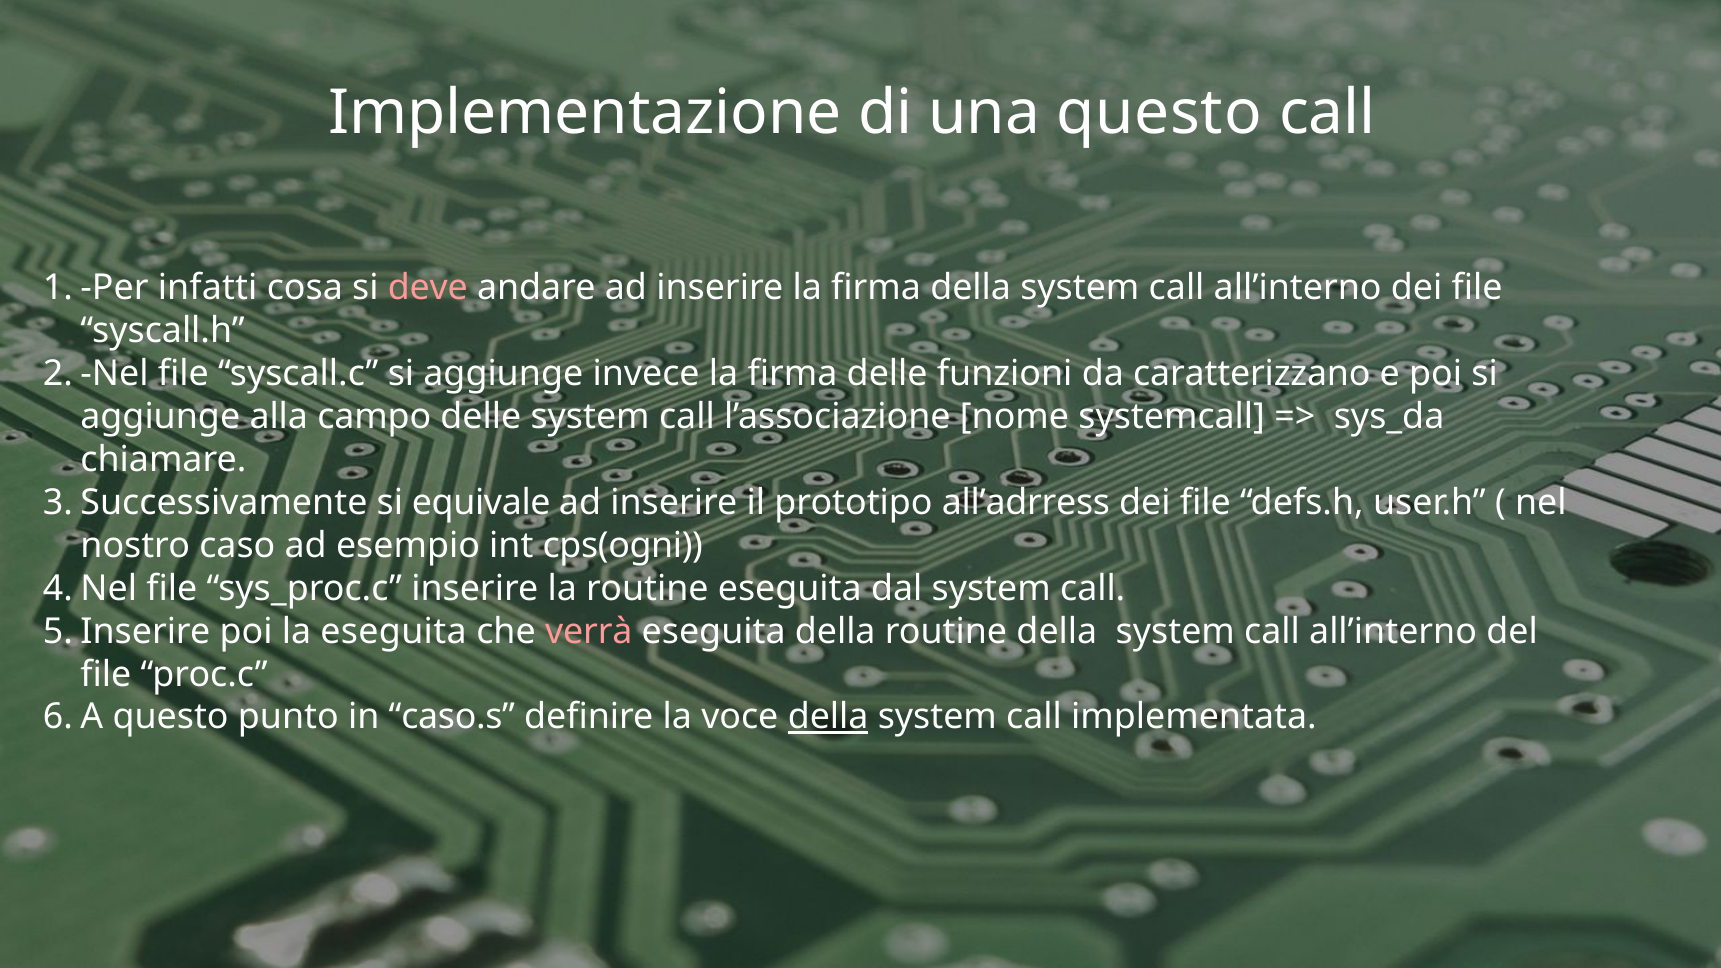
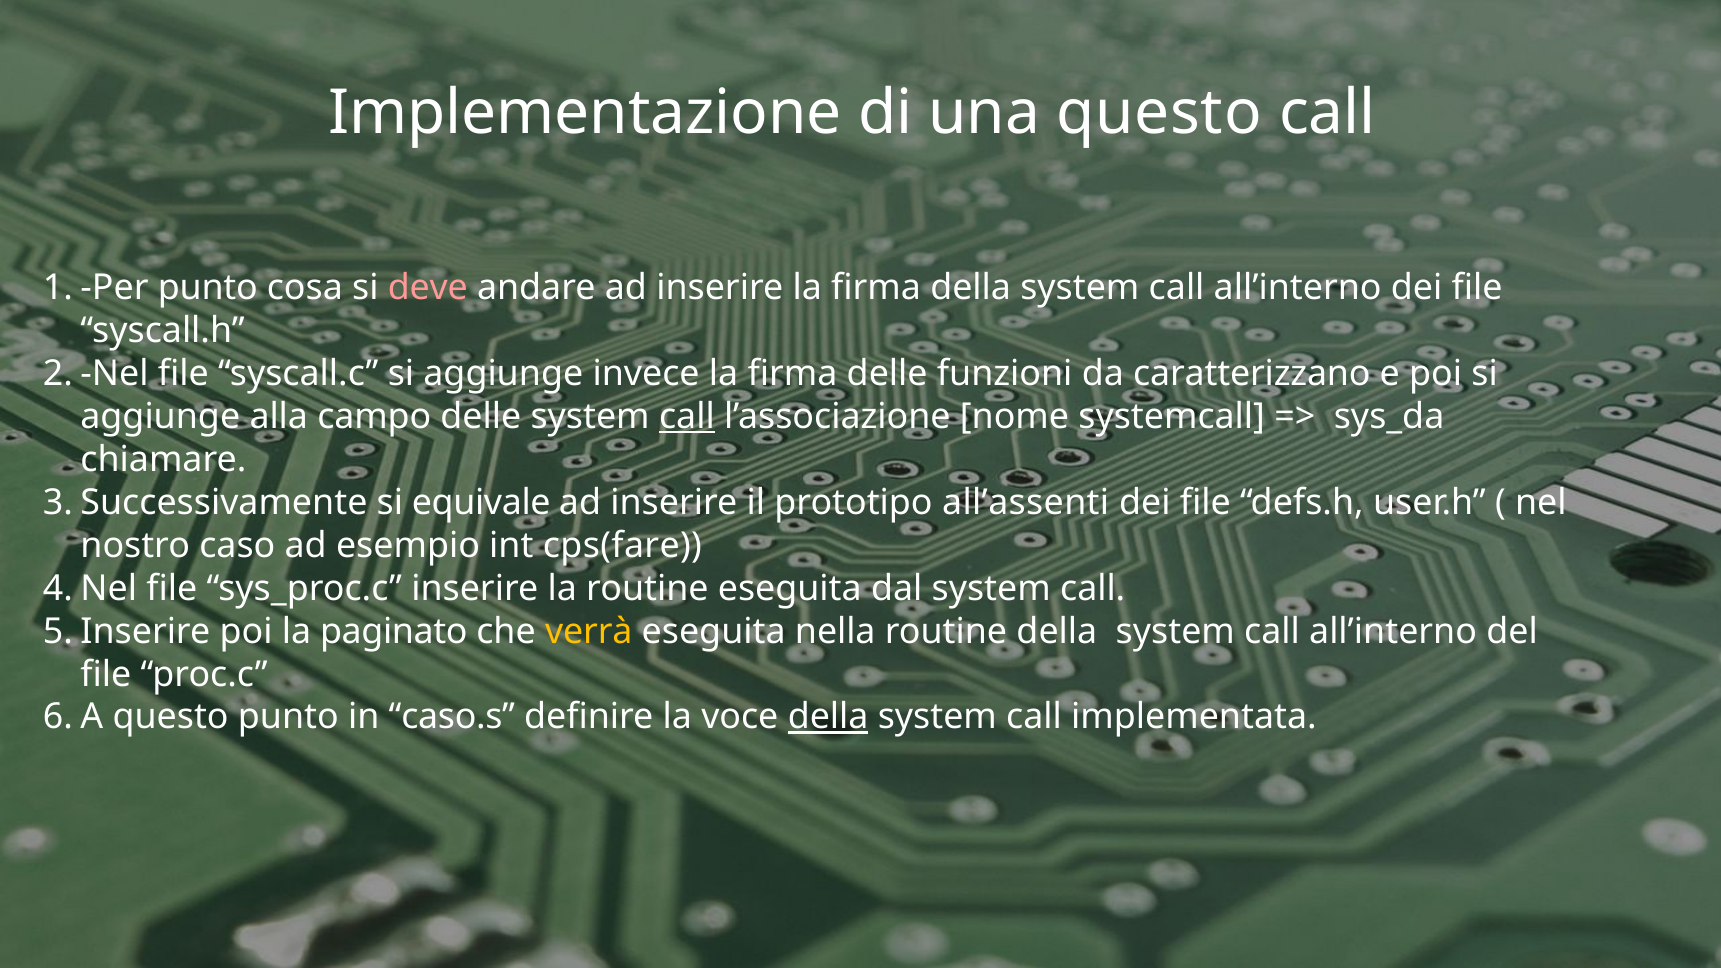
infatti at (208, 288): infatti -> punto
call at (687, 417) underline: none -> present
all’adrress: all’adrress -> all’assenti
cps(ogni: cps(ogni -> cps(fare
la eseguita: eseguita -> paginato
verrà colour: pink -> yellow
eseguita della: della -> nella
